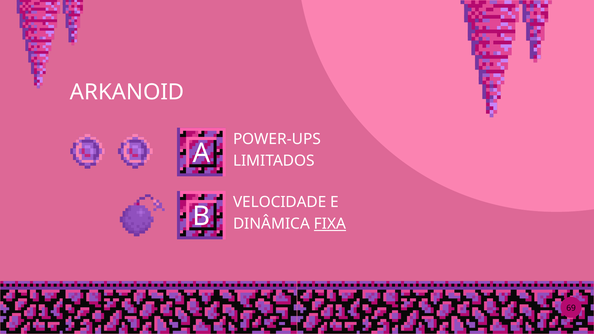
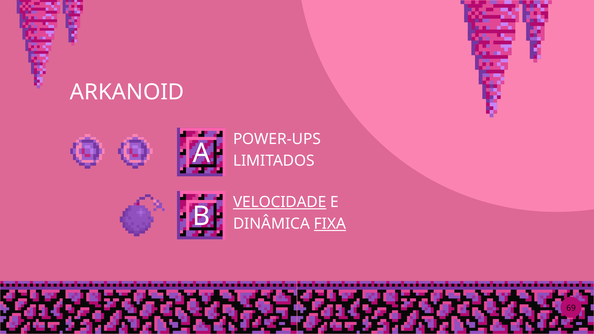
VELOCIDADE underline: none -> present
